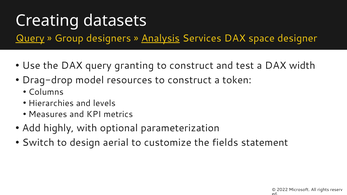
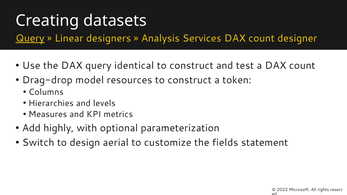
Group: Group -> Linear
Analysis underline: present -> none
Services DAX space: space -> count
granting: granting -> identical
a DAX width: width -> count
